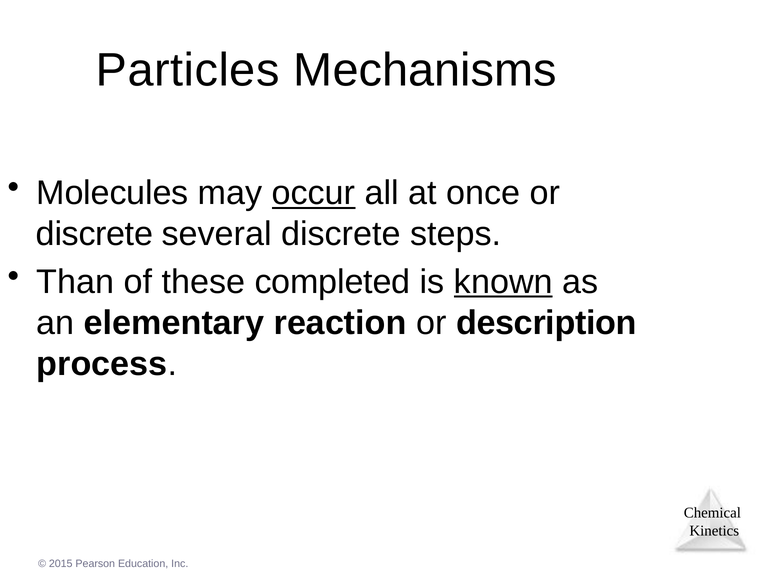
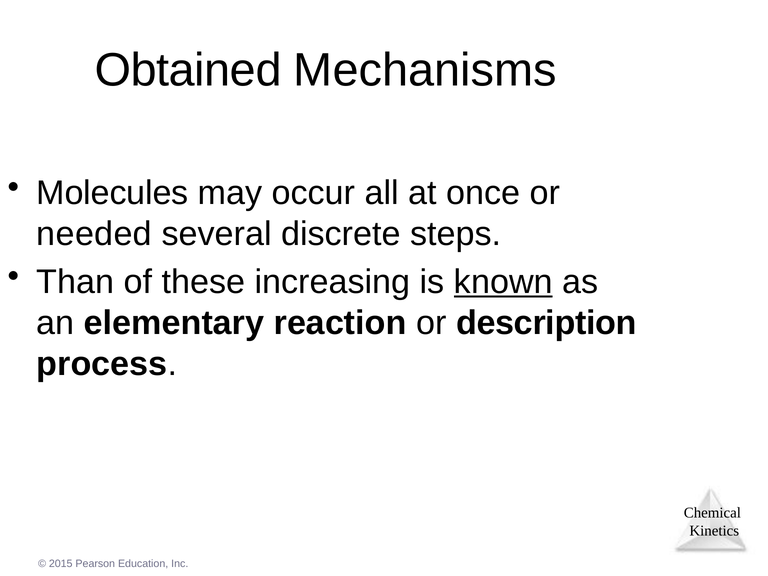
Particles: Particles -> Obtained
occur underline: present -> none
discrete at (95, 234): discrete -> needed
completed: completed -> increasing
